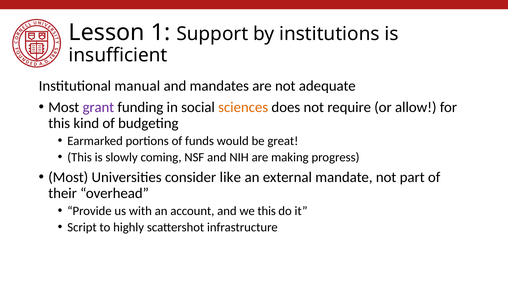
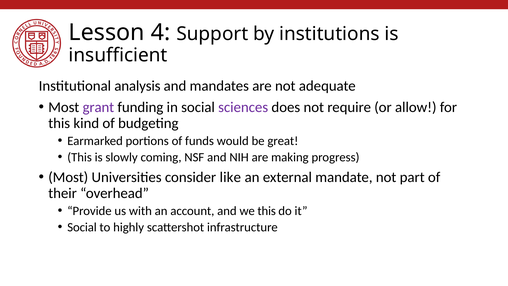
1: 1 -> 4
manual: manual -> analysis
sciences colour: orange -> purple
Script at (82, 227): Script -> Social
